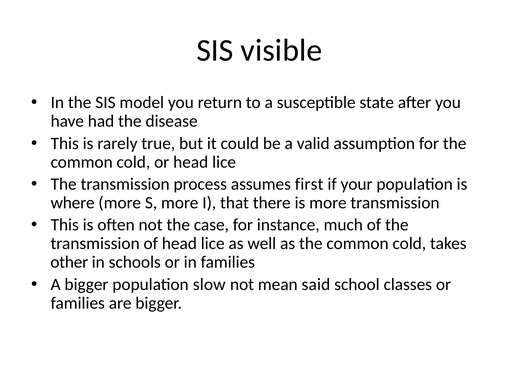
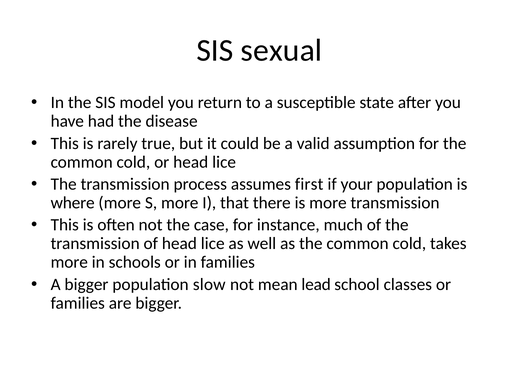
visible: visible -> sexual
other at (69, 262): other -> more
said: said -> lead
